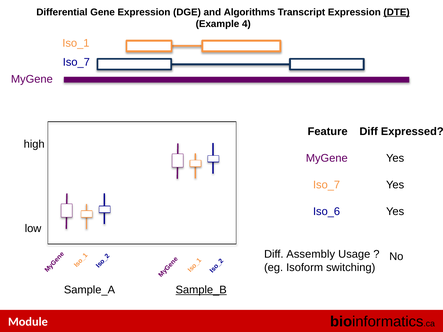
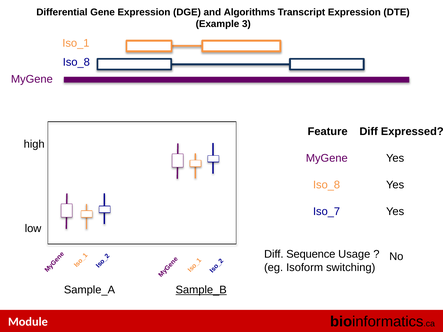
DTE underline: present -> none
4: 4 -> 3
Iso_7 at (76, 62): Iso_7 -> Iso_8
Iso_7 at (327, 185): Iso_7 -> Iso_8
Iso_6: Iso_6 -> Iso_7
Assembly: Assembly -> Sequence
